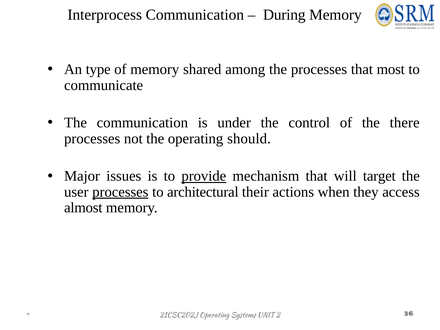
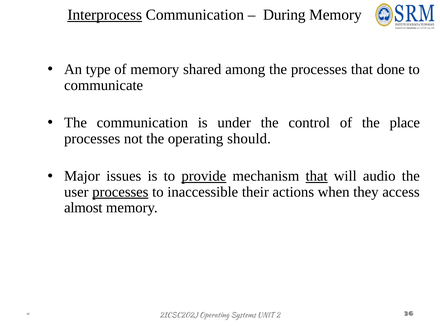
Interprocess underline: none -> present
most: most -> done
there: there -> place
that at (317, 176) underline: none -> present
target: target -> audio
architectural: architectural -> inaccessible
